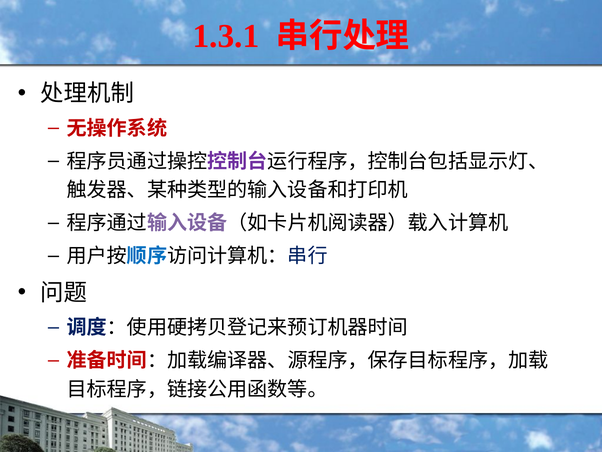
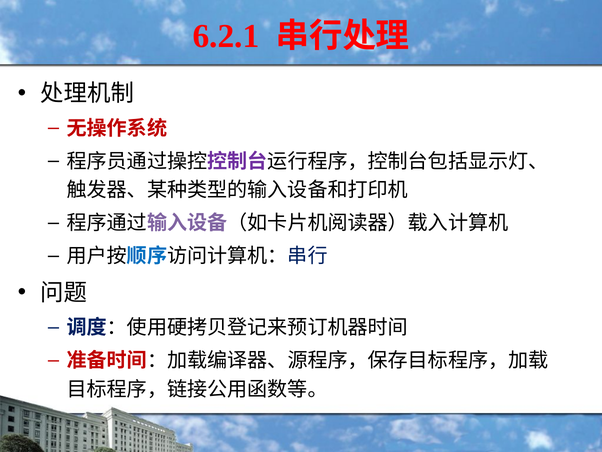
1.3.1: 1.3.1 -> 6.2.1
